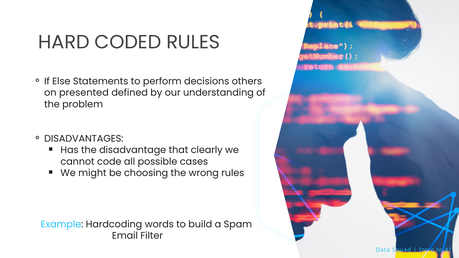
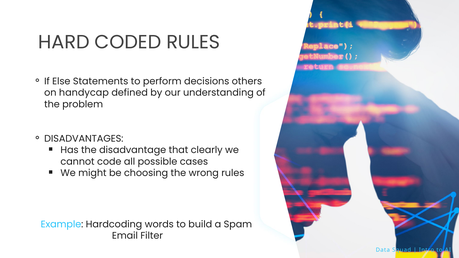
presented: presented -> handycap
